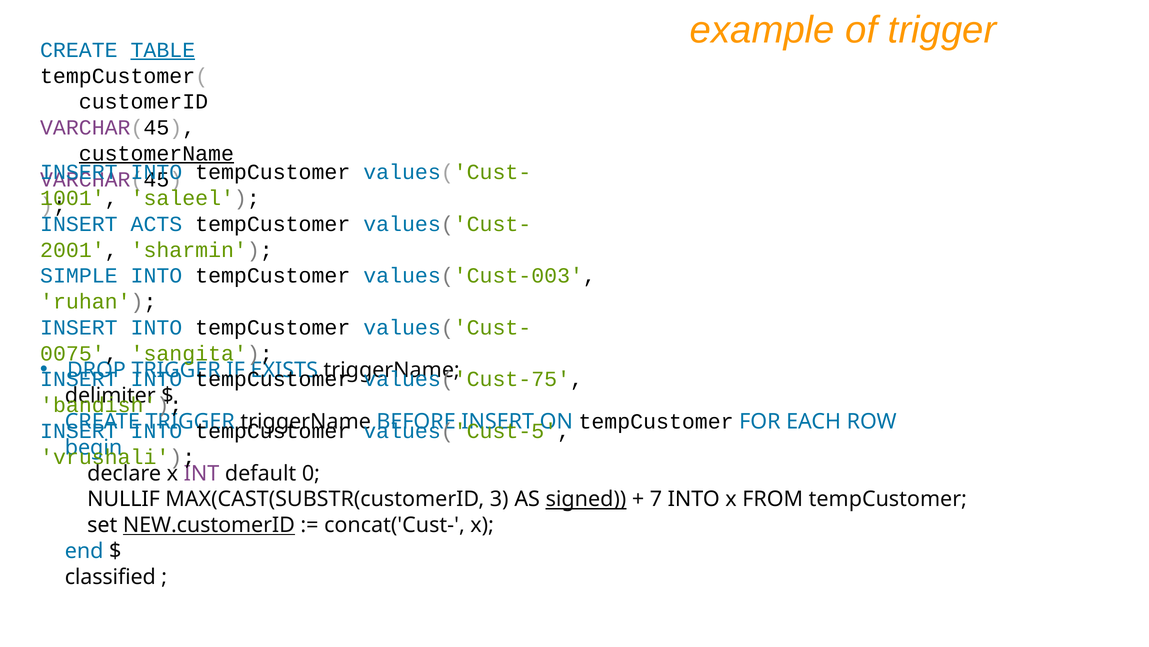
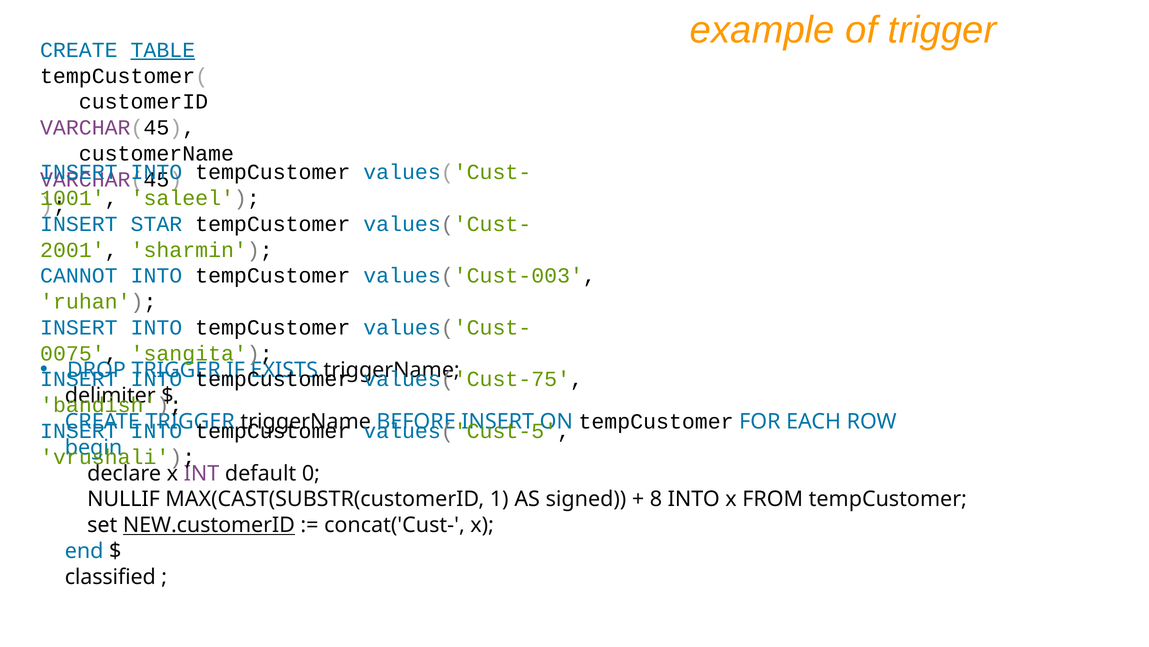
customerName underline: present -> none
ACTS: ACTS -> STAR
SIMPLE: SIMPLE -> CANNOT
3: 3 -> 1
signed underline: present -> none
7: 7 -> 8
